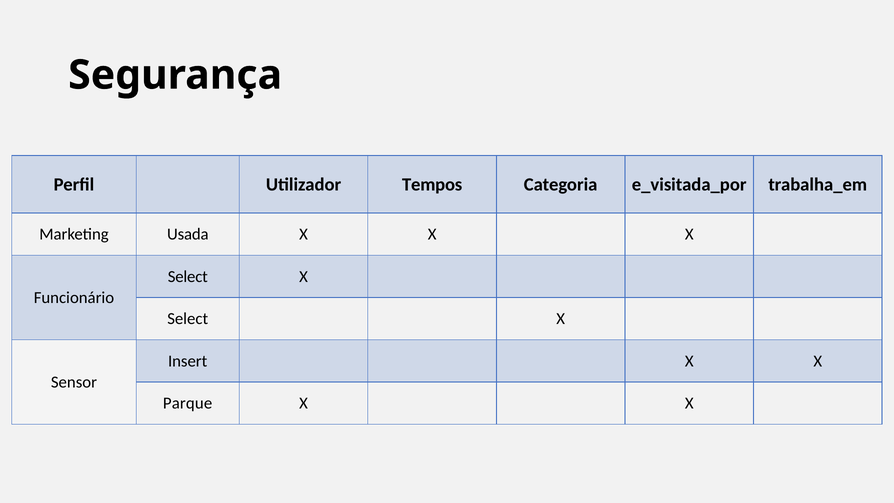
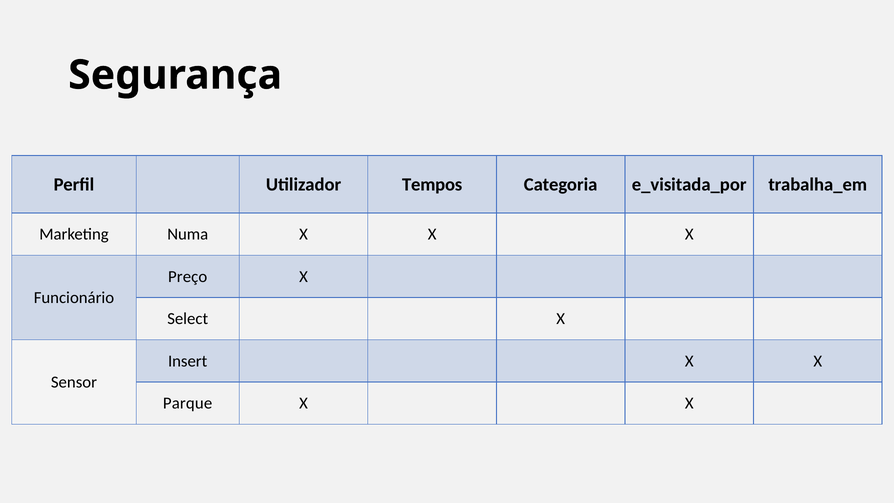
Usada: Usada -> Numa
Select at (188, 277): Select -> Preço
